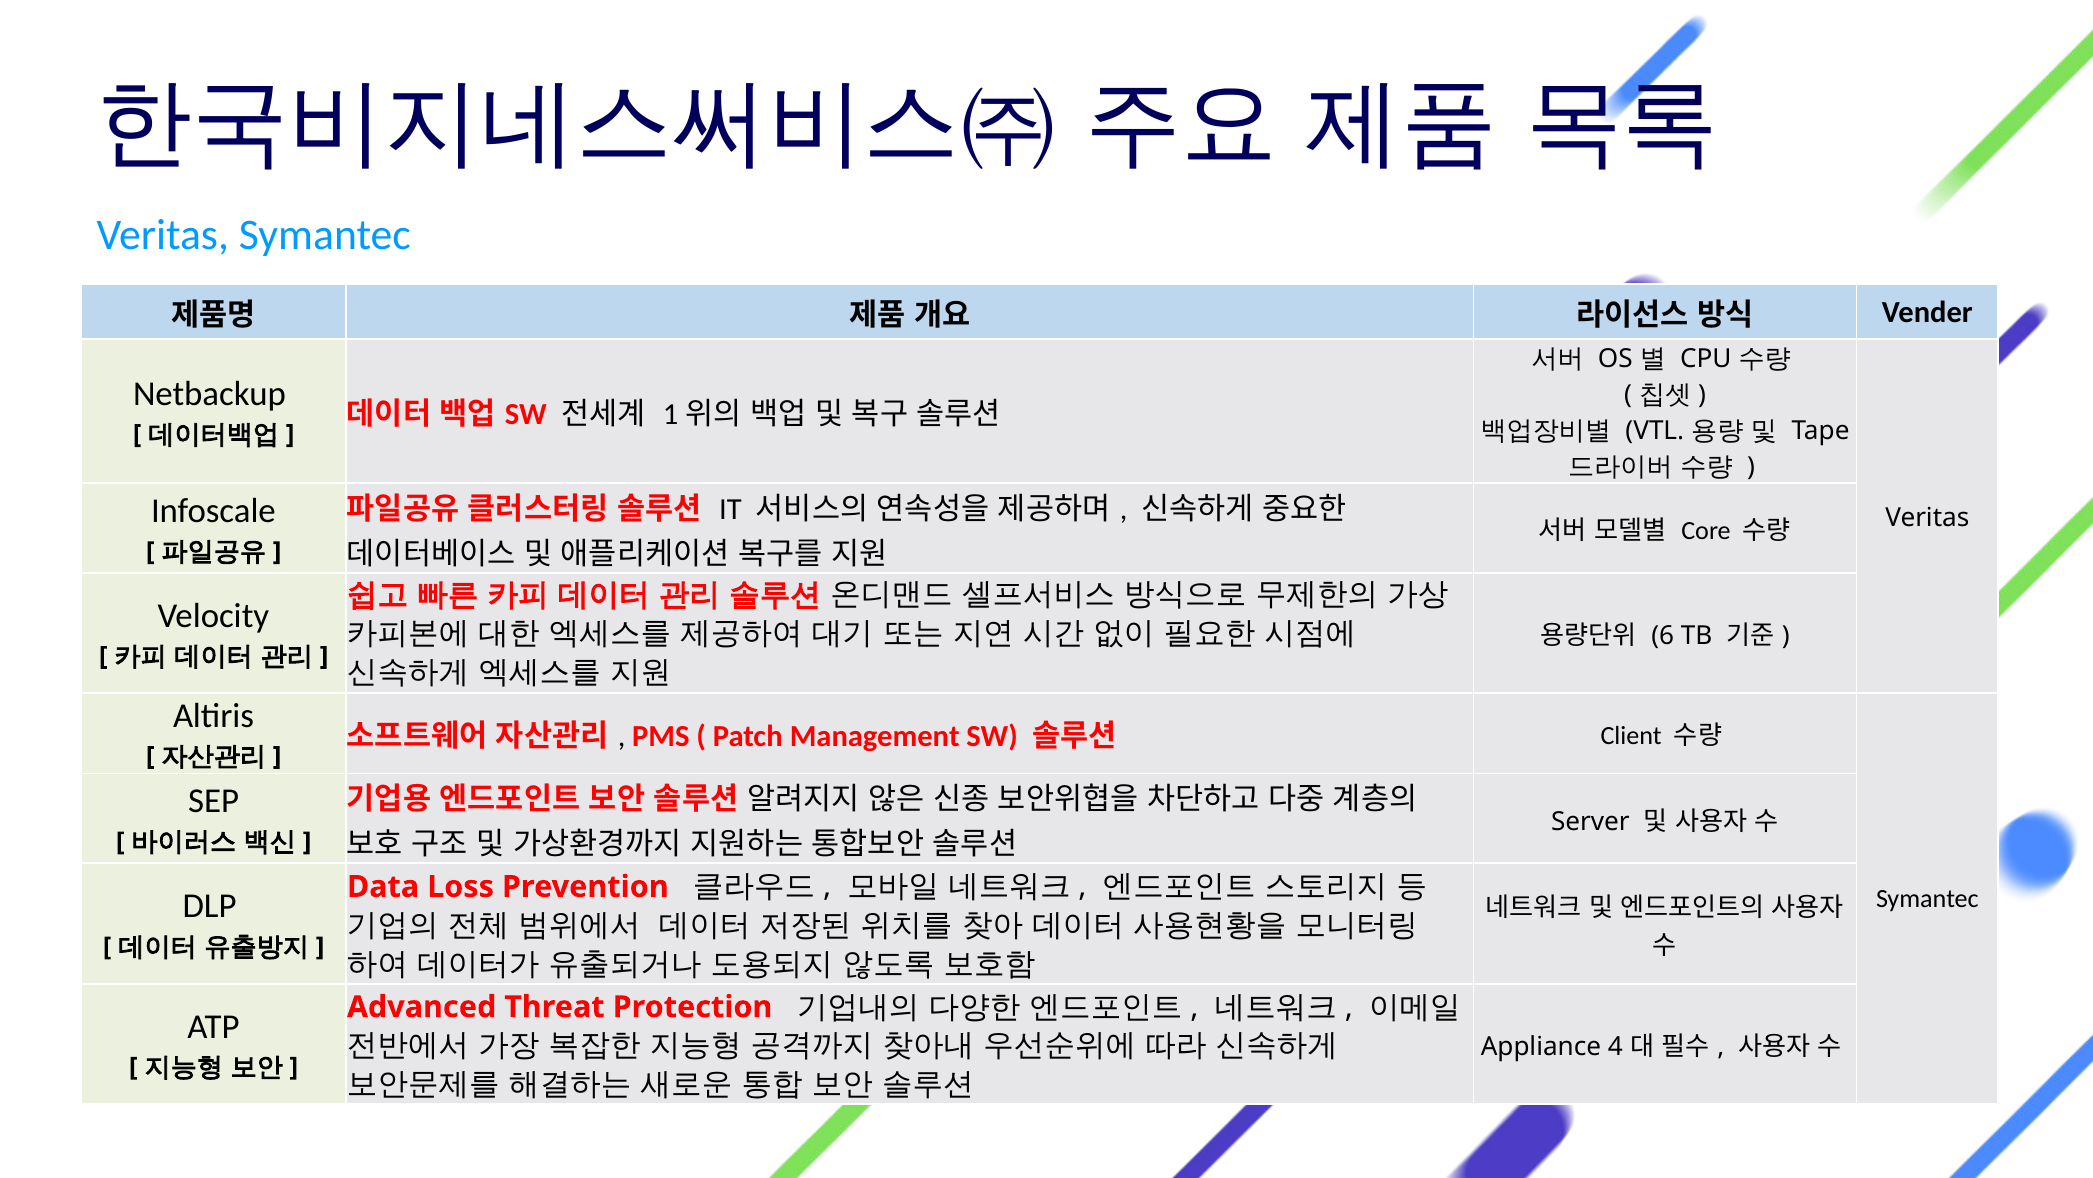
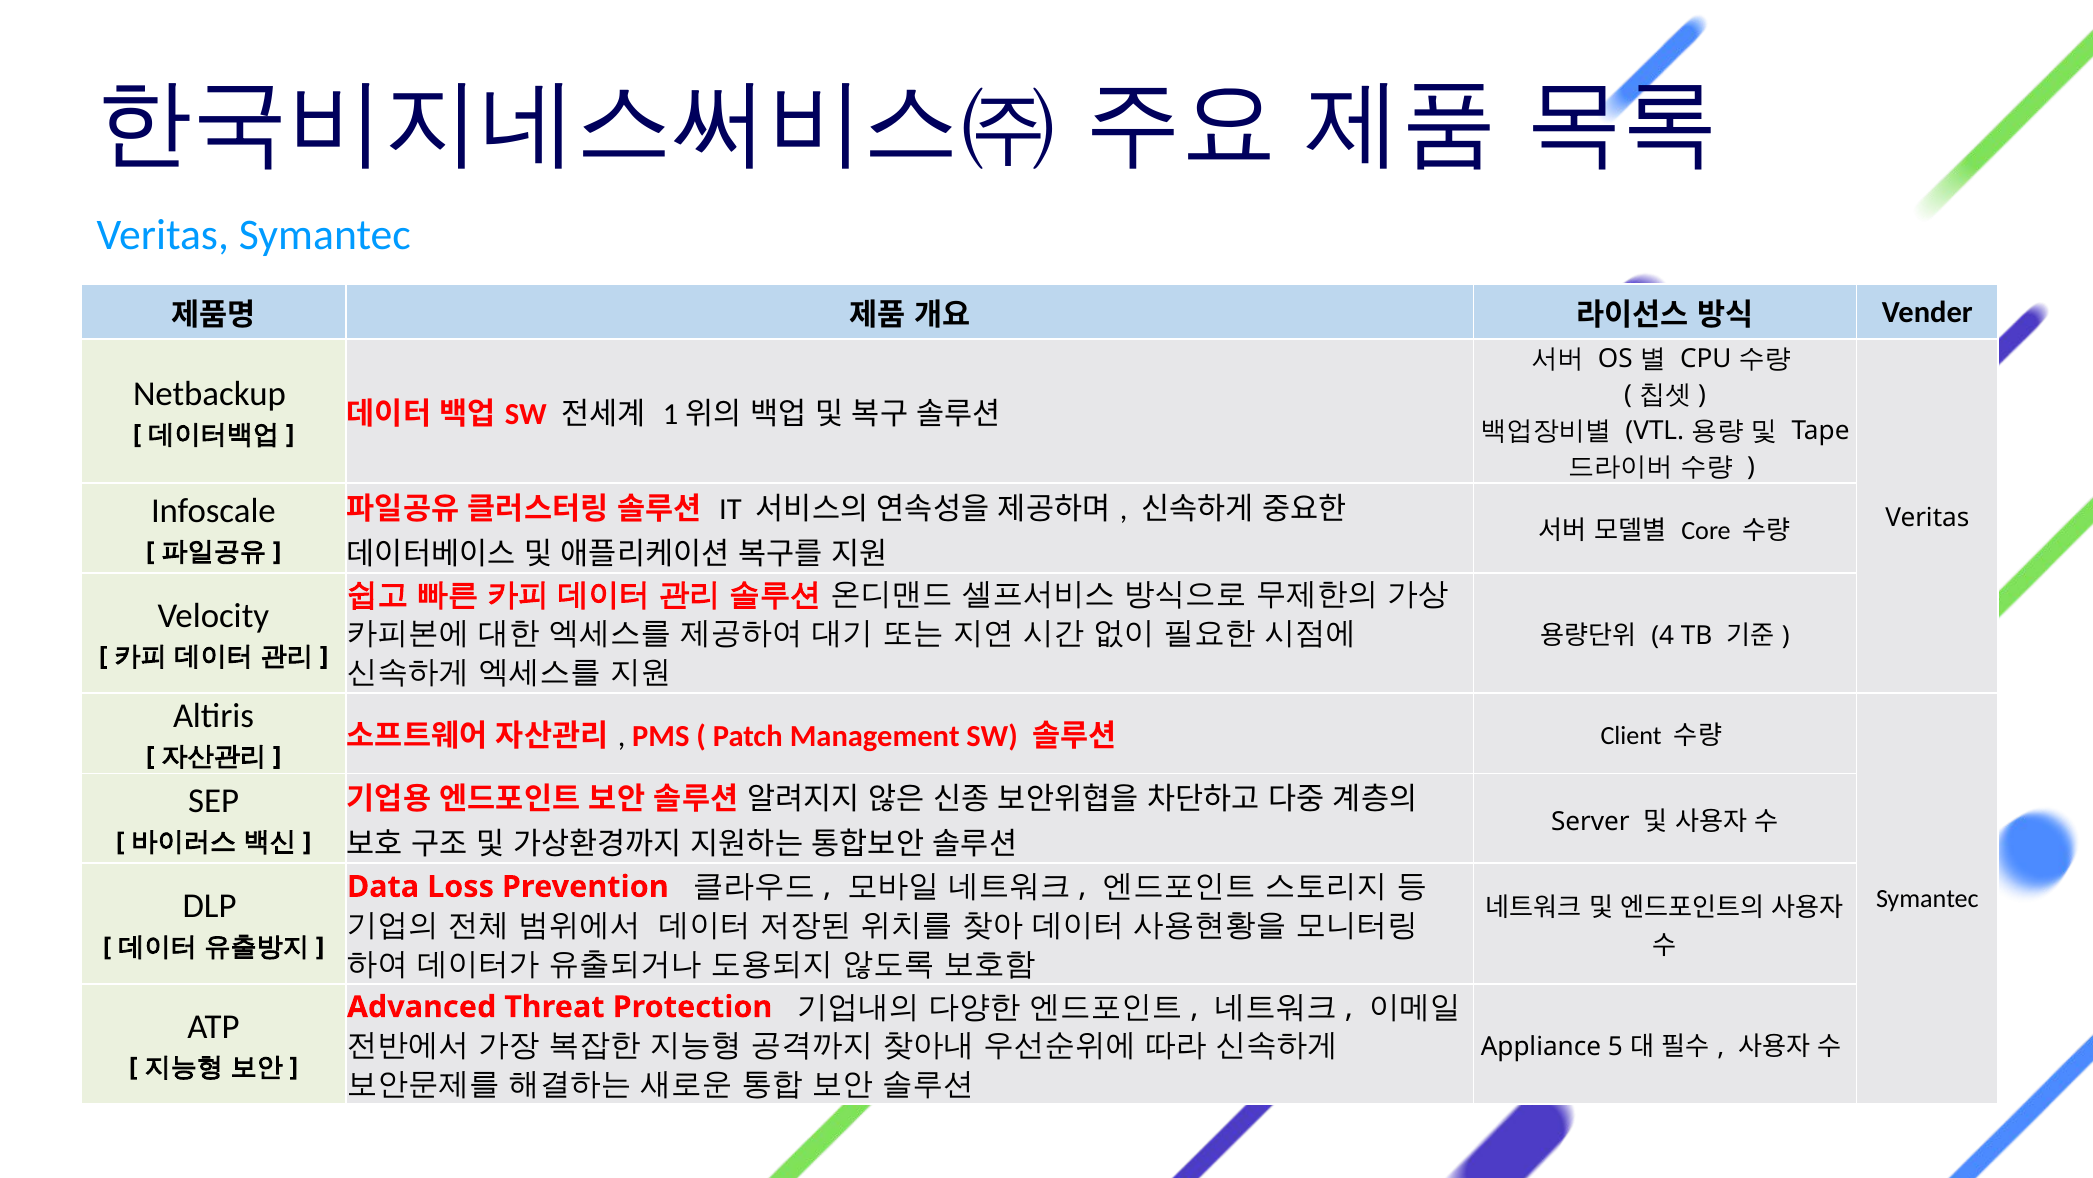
6: 6 -> 4
4: 4 -> 5
